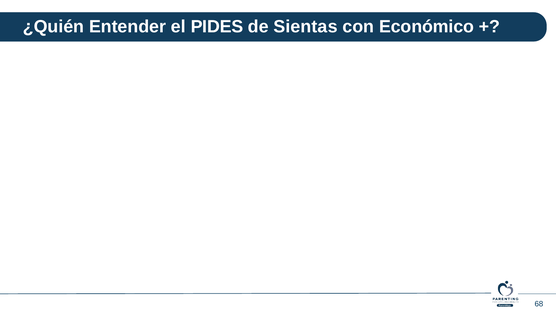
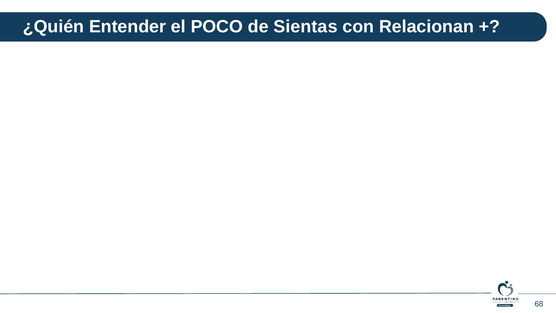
PIDES: PIDES -> POCO
Económico: Económico -> Relacionan
